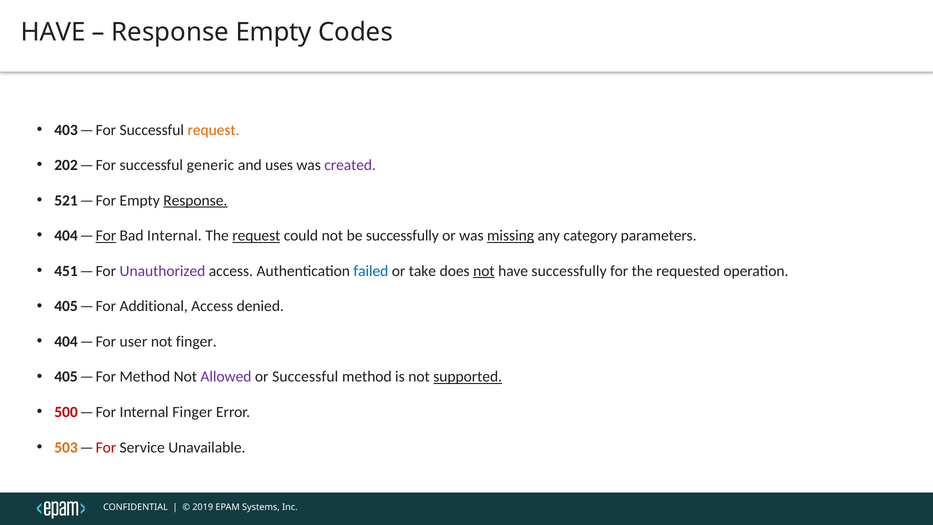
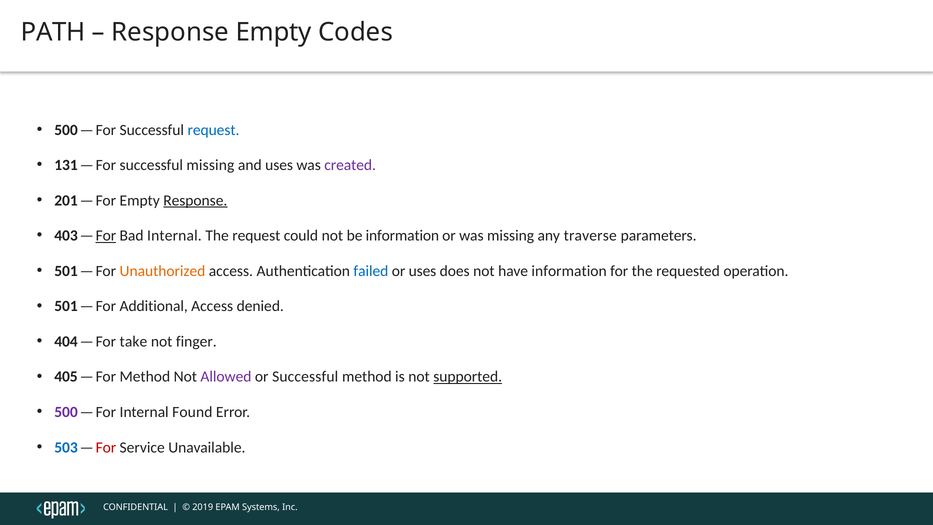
HAVE at (53, 32): HAVE -> PATH
403 at (66, 130): 403 -> 500
request at (213, 130) colour: orange -> blue
202: 202 -> 131
successful generic: generic -> missing
521: 521 -> 201
404 at (66, 236): 404 -> 403
request at (256, 236) underline: present -> none
be successfully: successfully -> information
missing at (511, 236) underline: present -> none
category: category -> traverse
451 at (66, 271): 451 -> 501
Unauthorized colour: purple -> orange
or take: take -> uses
not at (484, 271) underline: present -> none
have successfully: successfully -> information
405 at (66, 306): 405 -> 501
user: user -> take
500 at (66, 412) colour: red -> purple
Internal Finger: Finger -> Found
503 colour: orange -> blue
